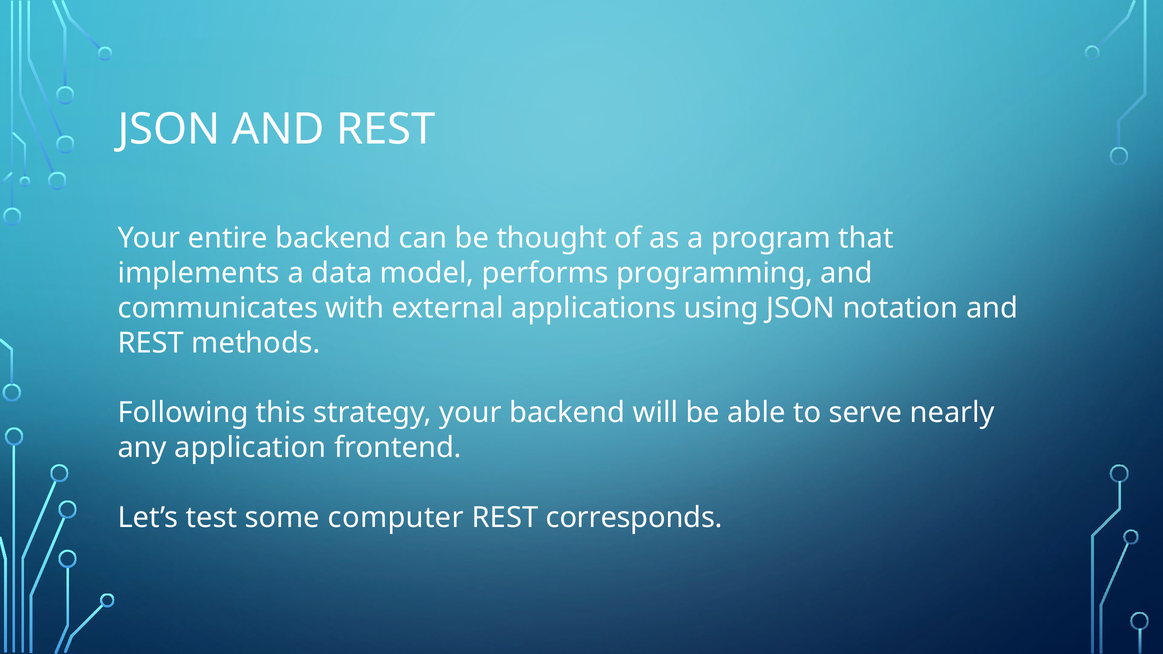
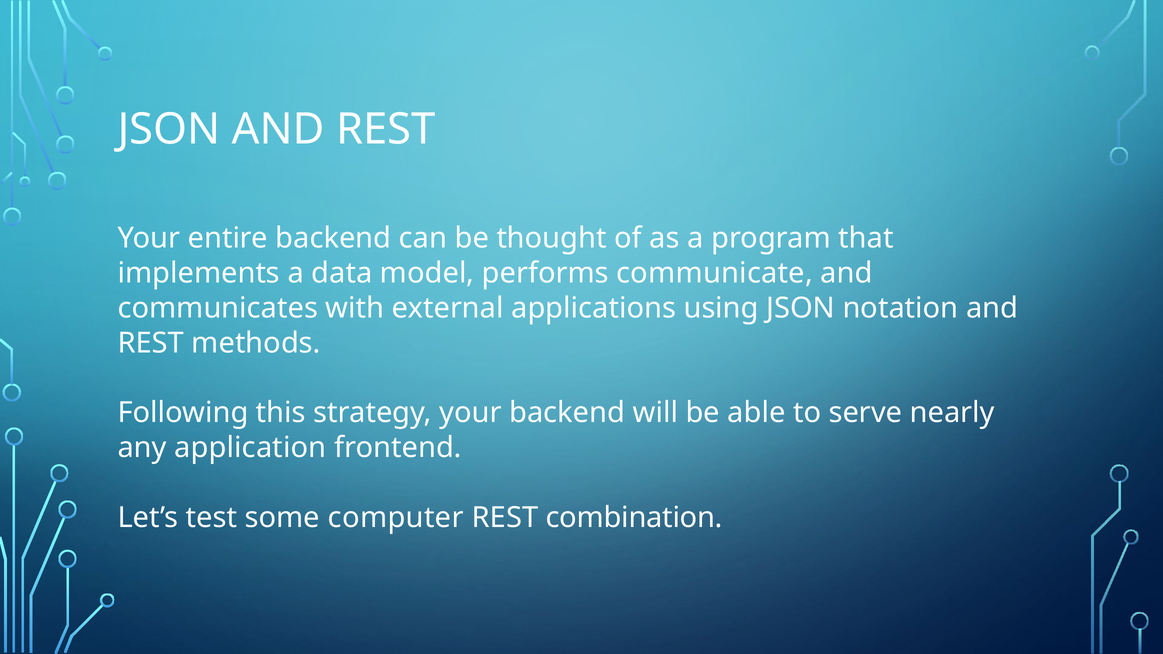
programming: programming -> communicate
corresponds: corresponds -> combination
